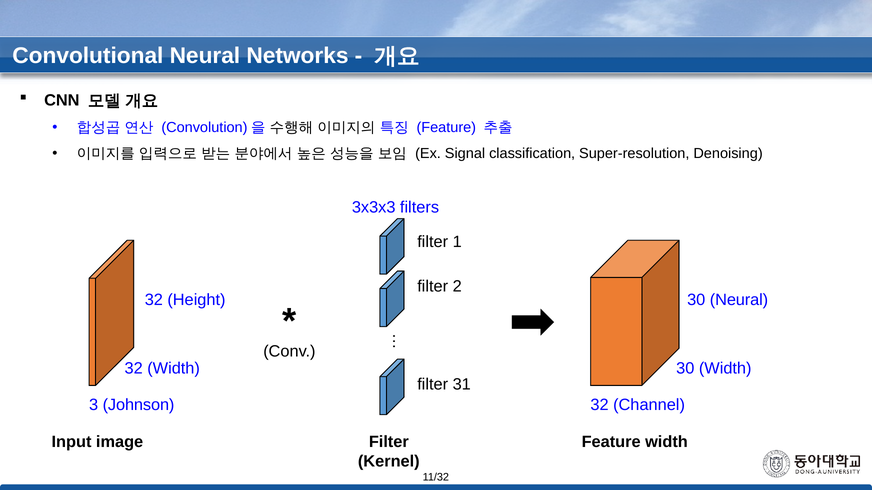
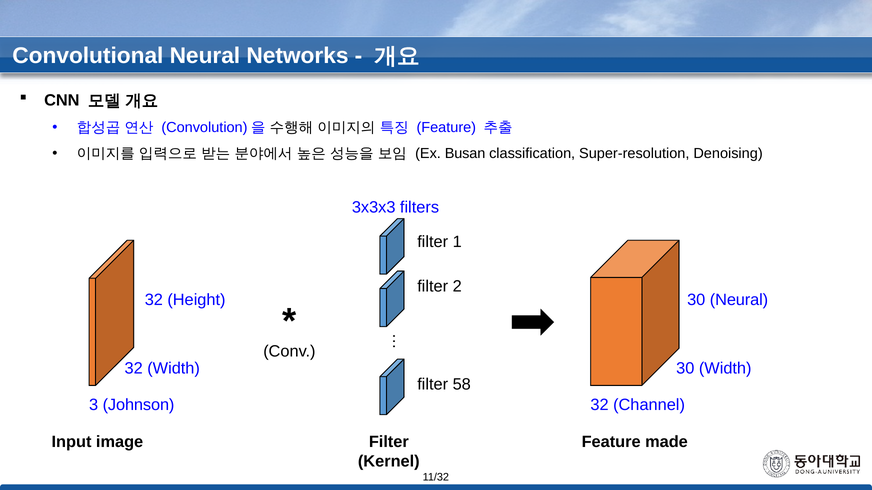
Signal: Signal -> Busan
31: 31 -> 58
Feature width: width -> made
